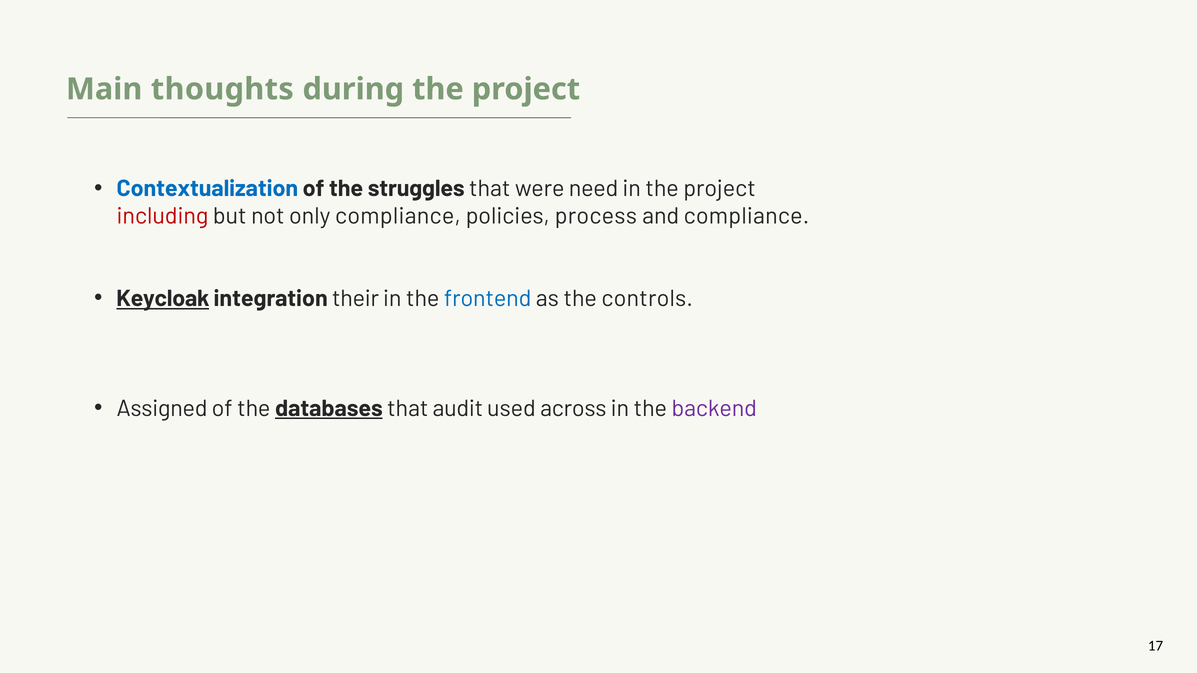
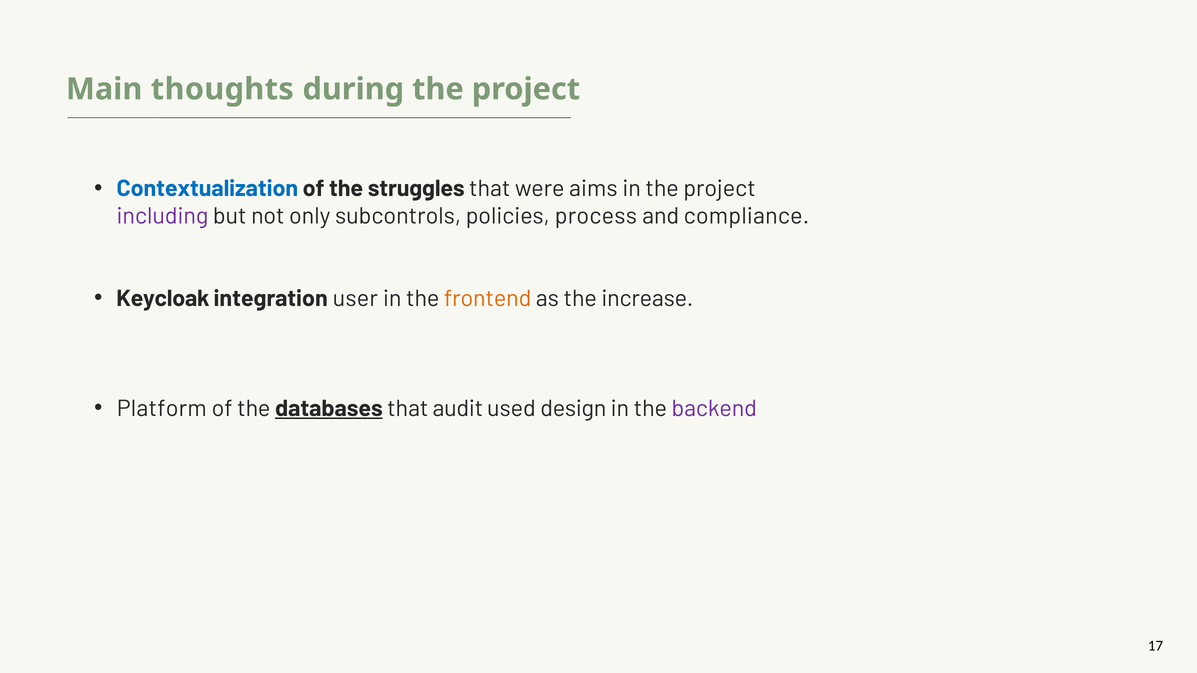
need: need -> aims
including colour: red -> purple
only compliance: compliance -> subcontrols
Keycloak underline: present -> none
their: their -> user
frontend colour: blue -> orange
controls: controls -> increase
Assigned: Assigned -> Platform
across: across -> design
